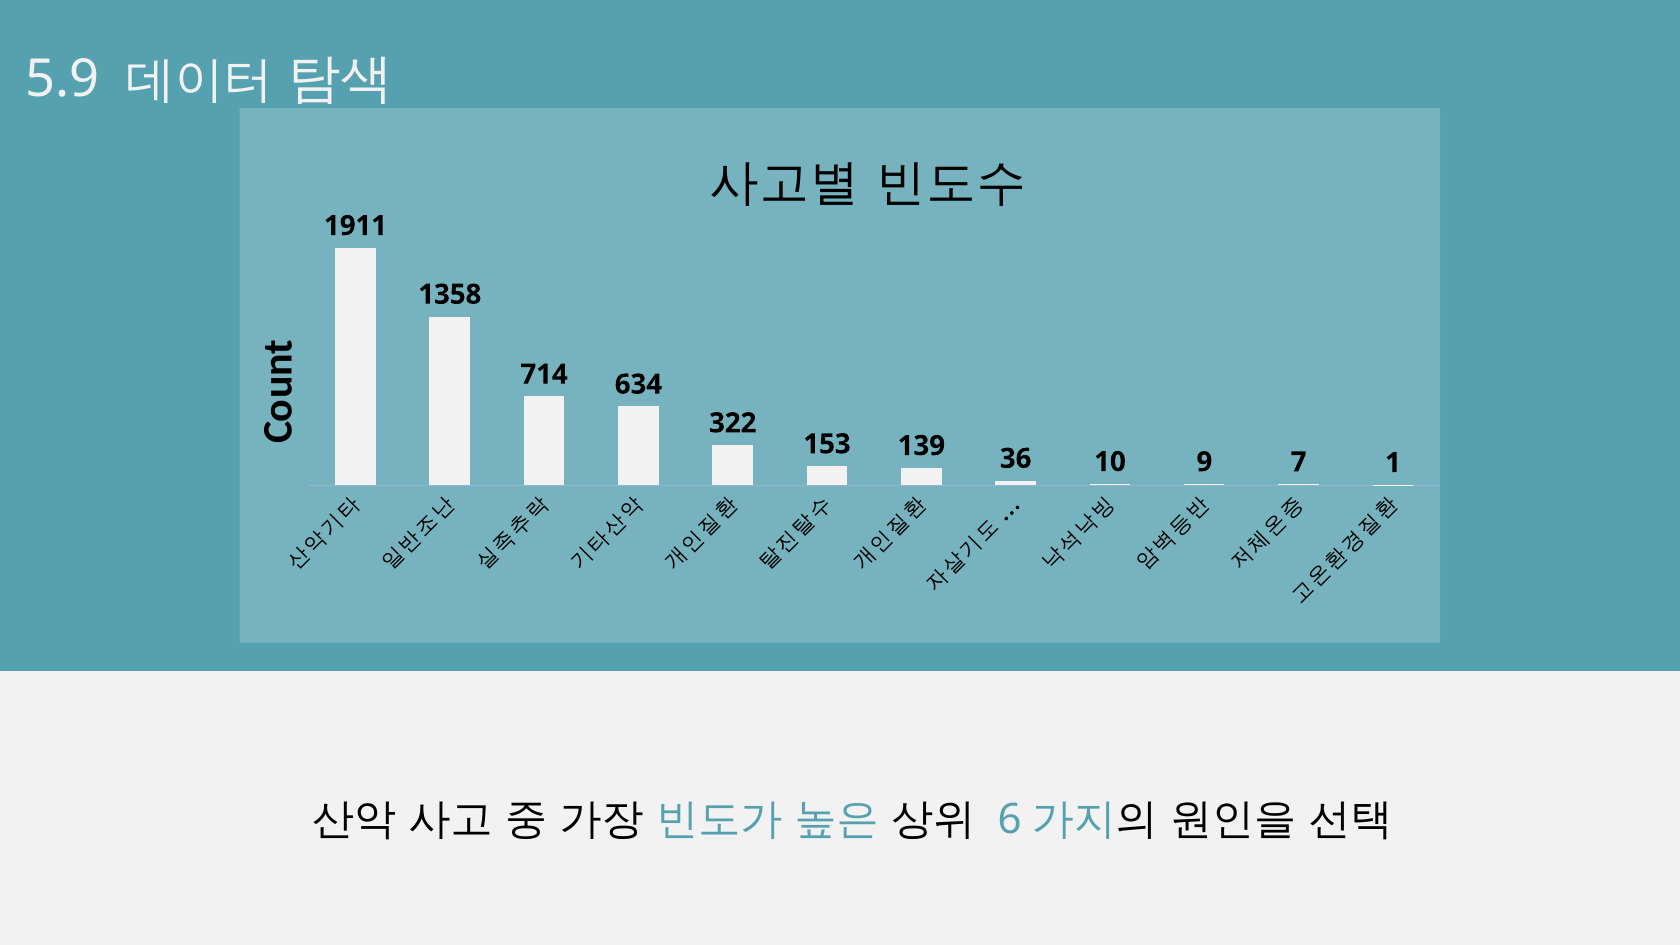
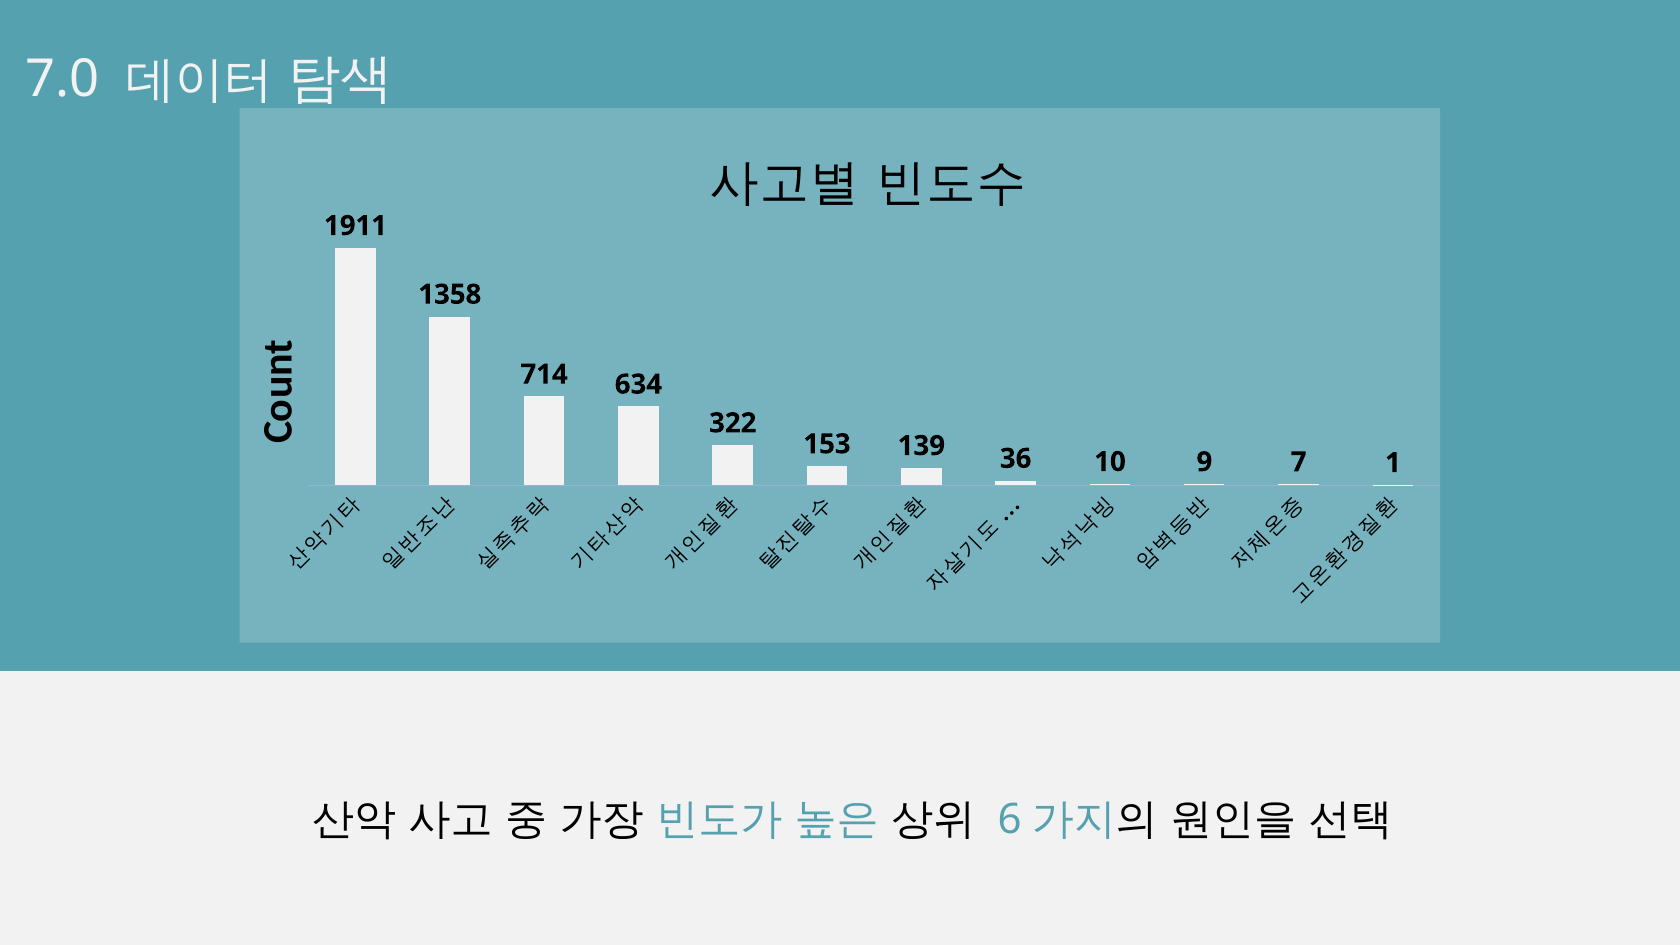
5.9: 5.9 -> 7.0
